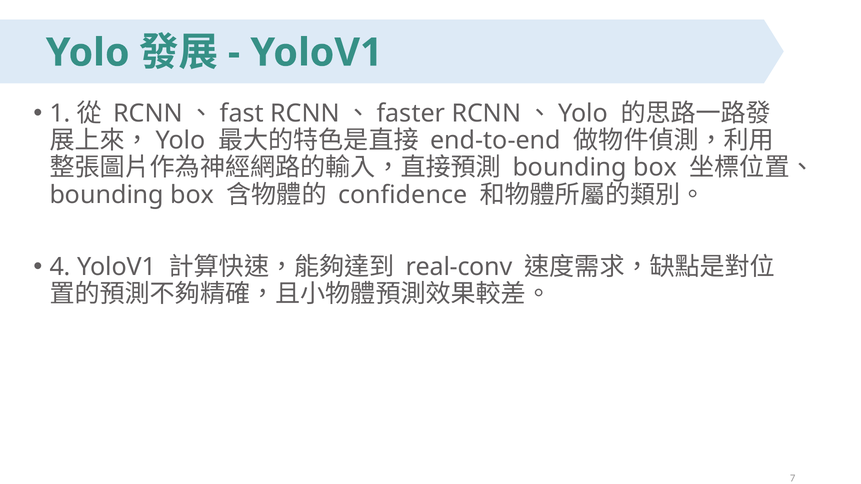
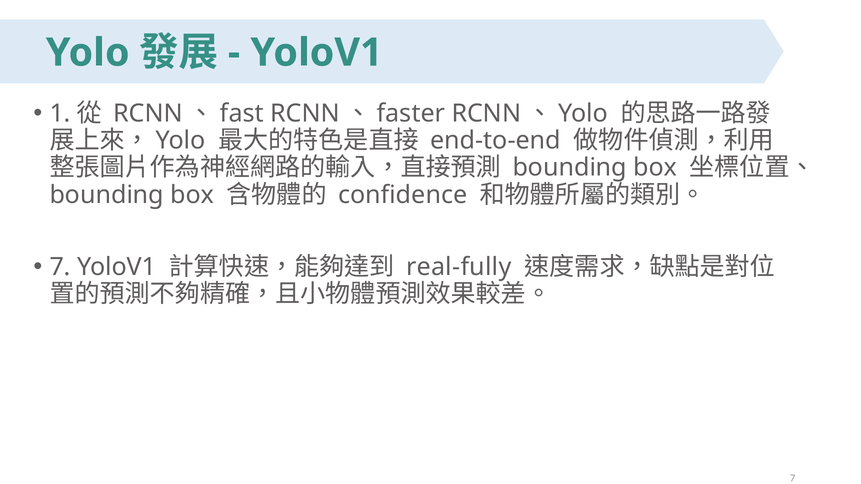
4 at (60, 267): 4 -> 7
real-conv: real-conv -> real-fully
